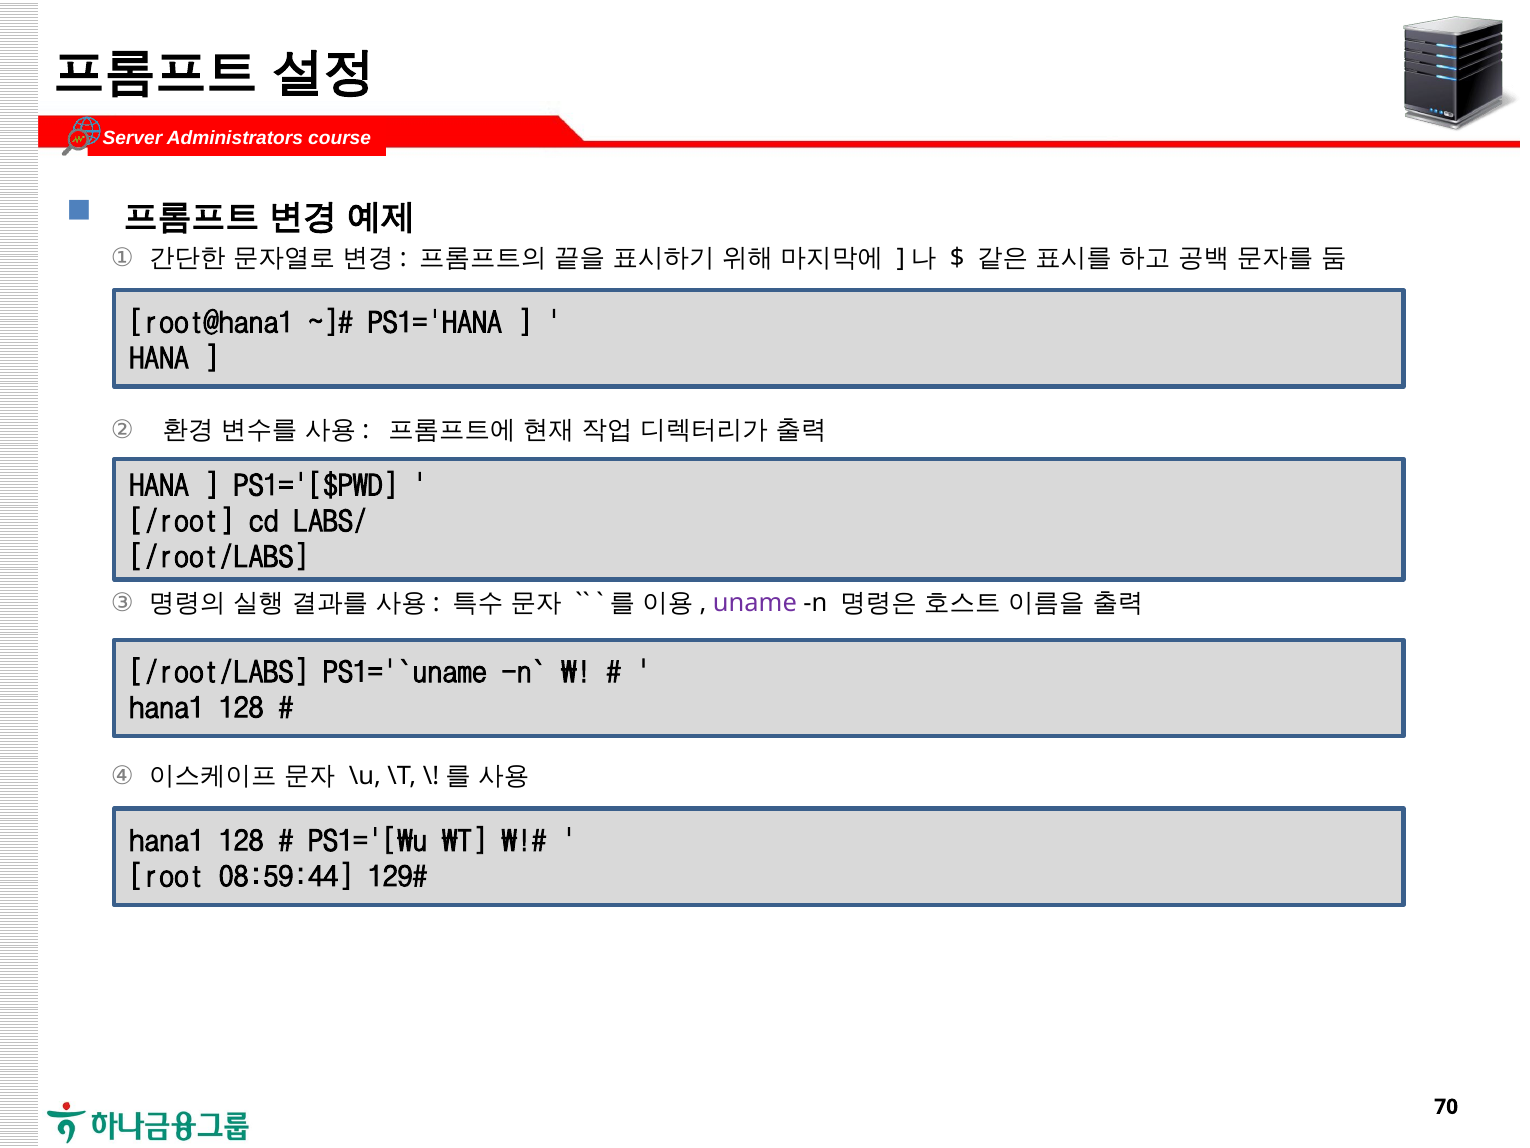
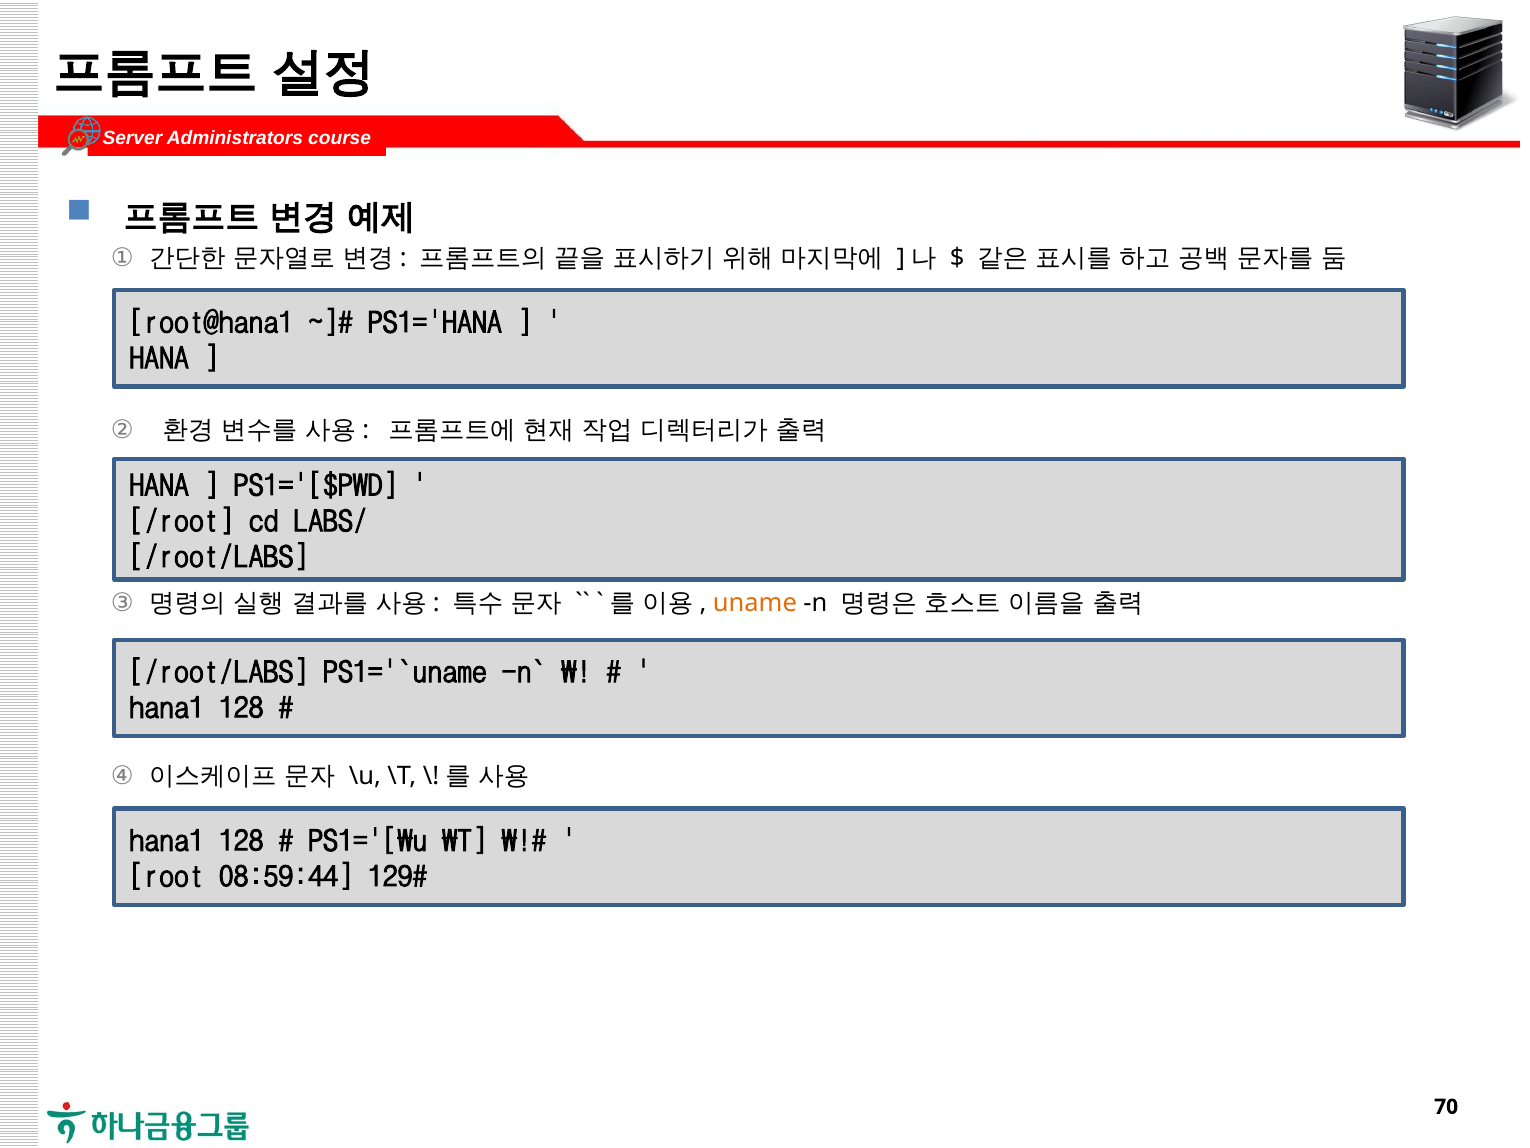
uname colour: purple -> orange
